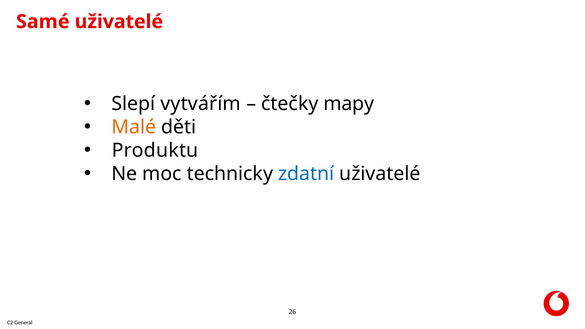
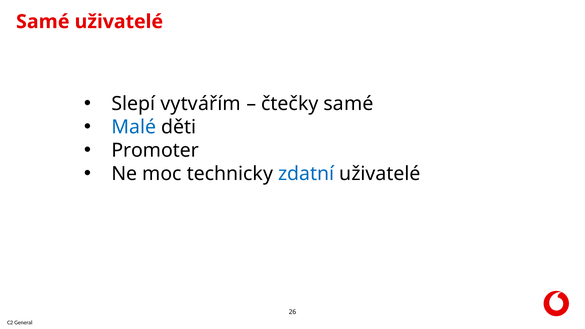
čtečky mapy: mapy -> samé
Malé colour: orange -> blue
Produktu: Produktu -> Promoter
